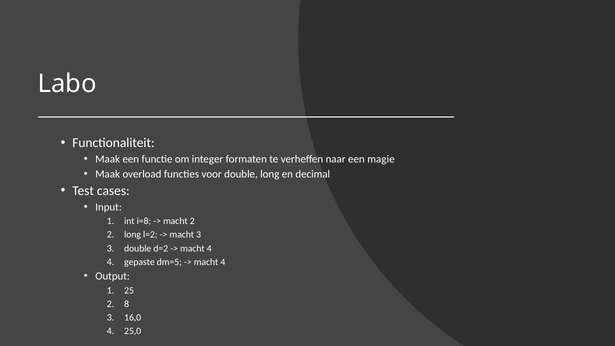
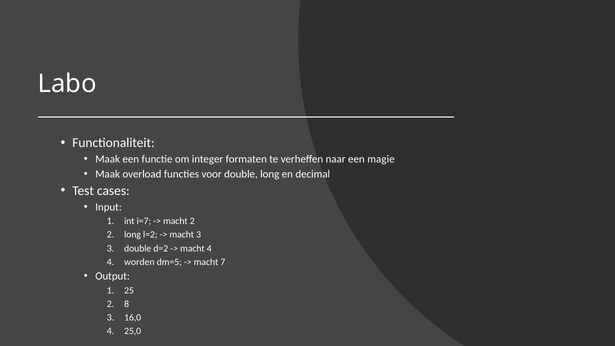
i=8: i=8 -> i=7
gepaste: gepaste -> worden
4 at (223, 262): 4 -> 7
